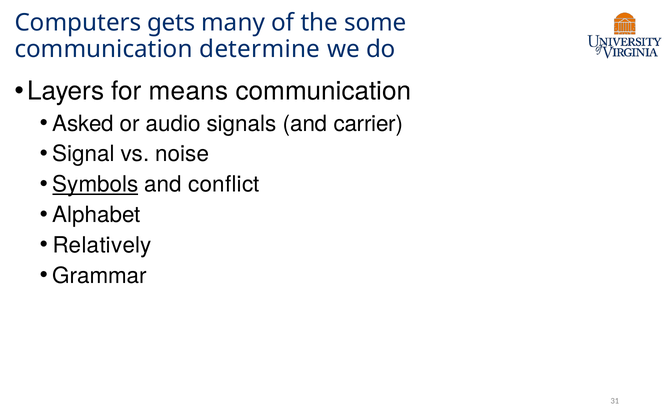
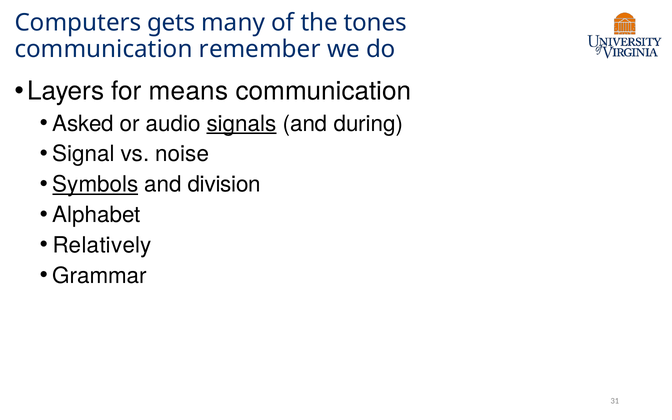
some: some -> tones
determine: determine -> remember
signals underline: none -> present
carrier: carrier -> during
conflict: conflict -> division
